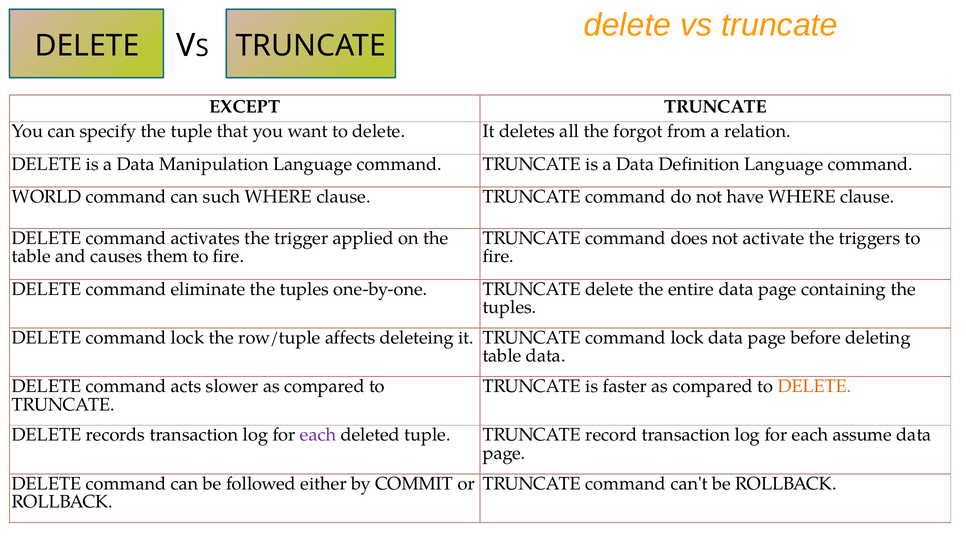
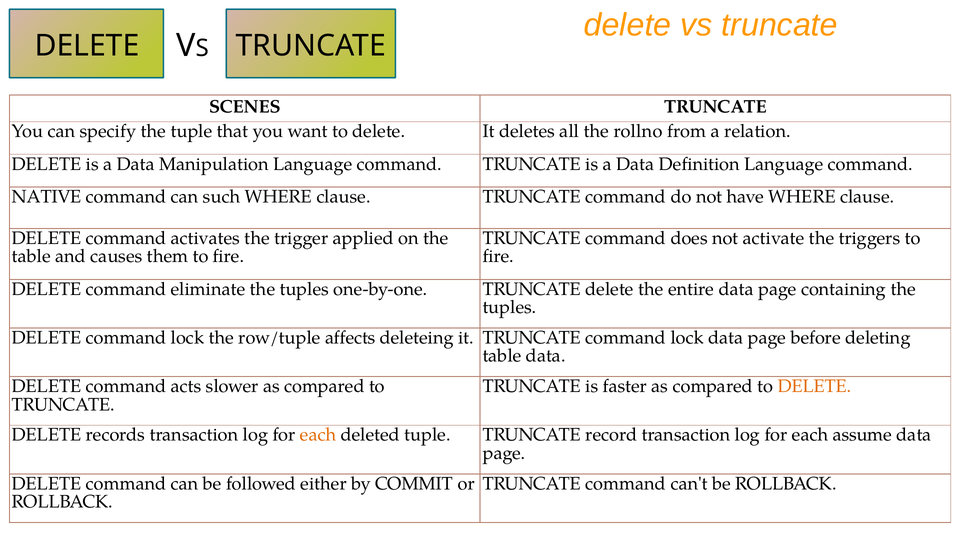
EXCEPT: EXCEPT -> SCENES
forgot: forgot -> rollno
WORLD: WORLD -> NATIVE
each at (318, 434) colour: purple -> orange
